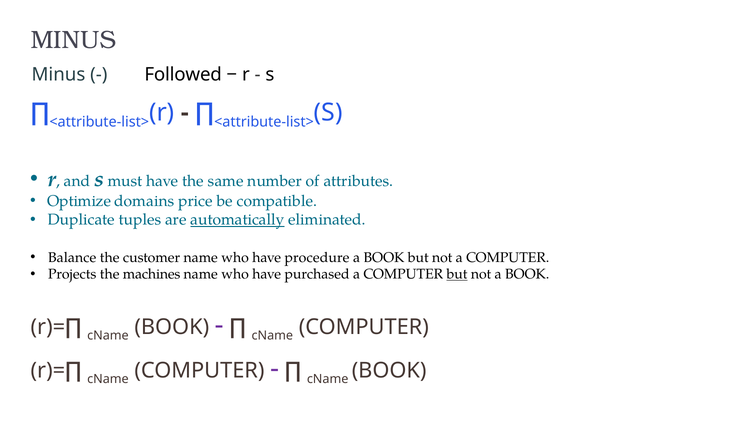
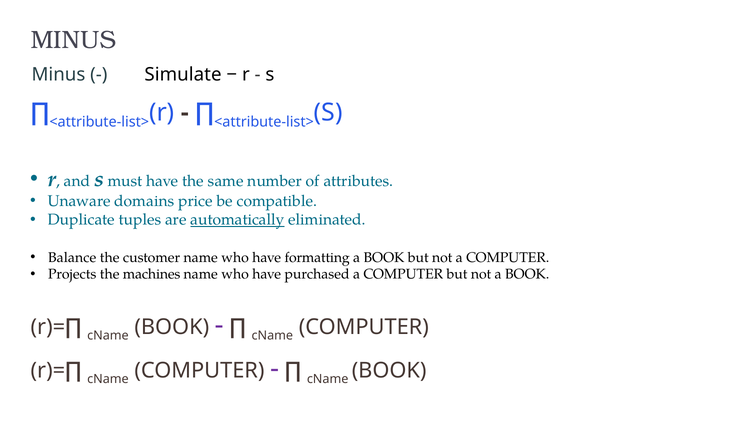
Followed: Followed -> Simulate
Optimize: Optimize -> Unaware
procedure: procedure -> formatting
but at (457, 274) underline: present -> none
